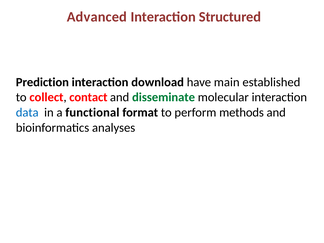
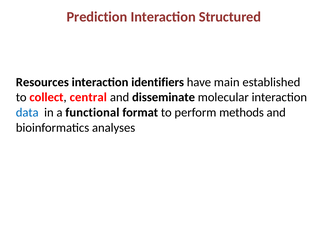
Advanced: Advanced -> Prediction
Prediction: Prediction -> Resources
download: download -> identifiers
contact: contact -> central
disseminate colour: green -> black
